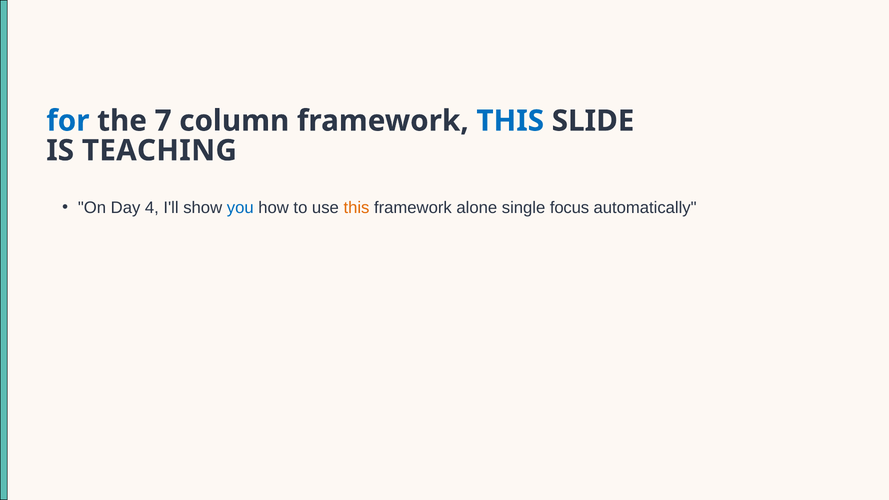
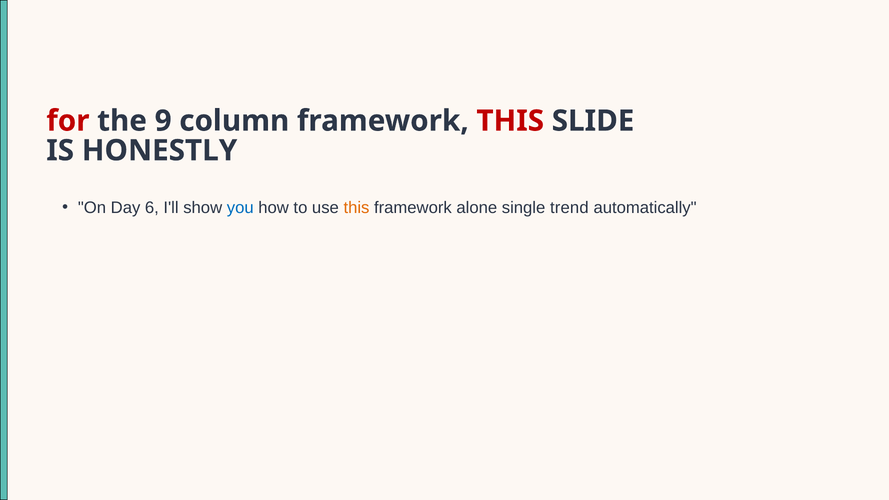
for colour: blue -> red
7: 7 -> 9
THIS at (510, 121) colour: blue -> red
TEACHING: TEACHING -> HONESTLY
4: 4 -> 6
focus: focus -> trend
